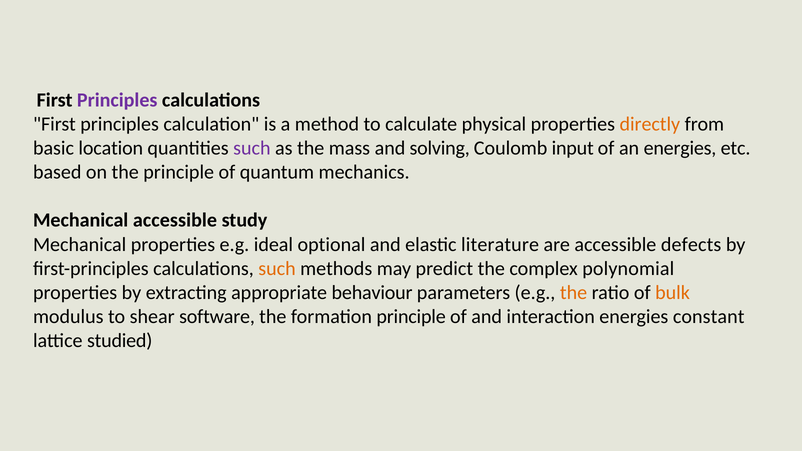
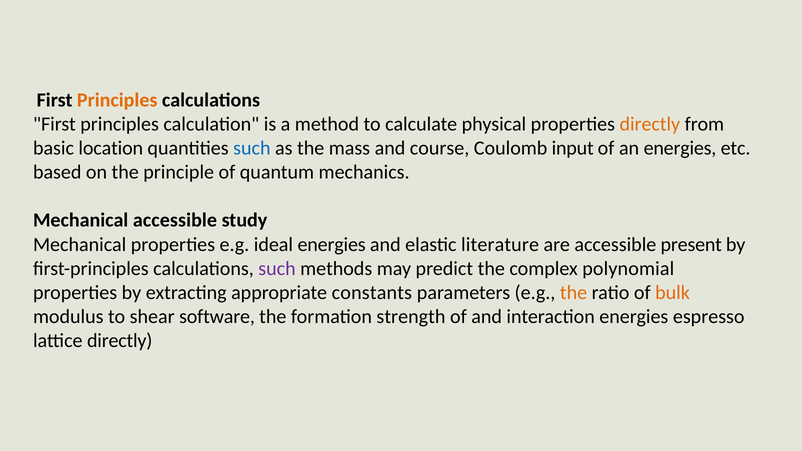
Principles at (117, 100) colour: purple -> orange
such at (252, 148) colour: purple -> blue
solving: solving -> course
ideal optional: optional -> energies
defects: defects -> present
such at (277, 269) colour: orange -> purple
behaviour: behaviour -> constants
formation principle: principle -> strength
constant: constant -> espresso
lattice studied: studied -> directly
